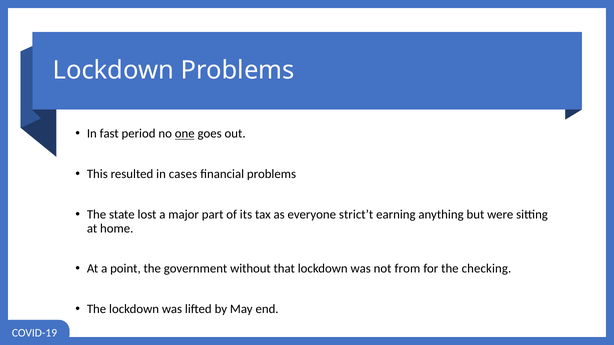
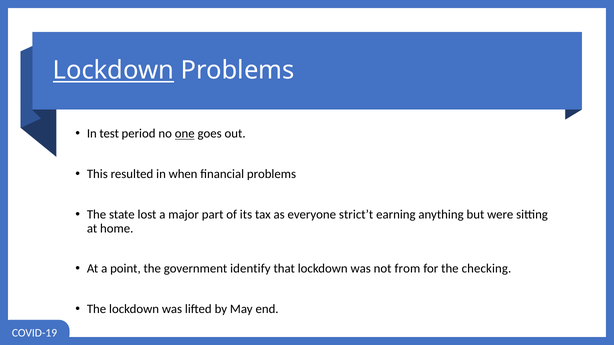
Lockdown at (114, 71) underline: none -> present
fast: fast -> test
cases: cases -> when
without: without -> identify
